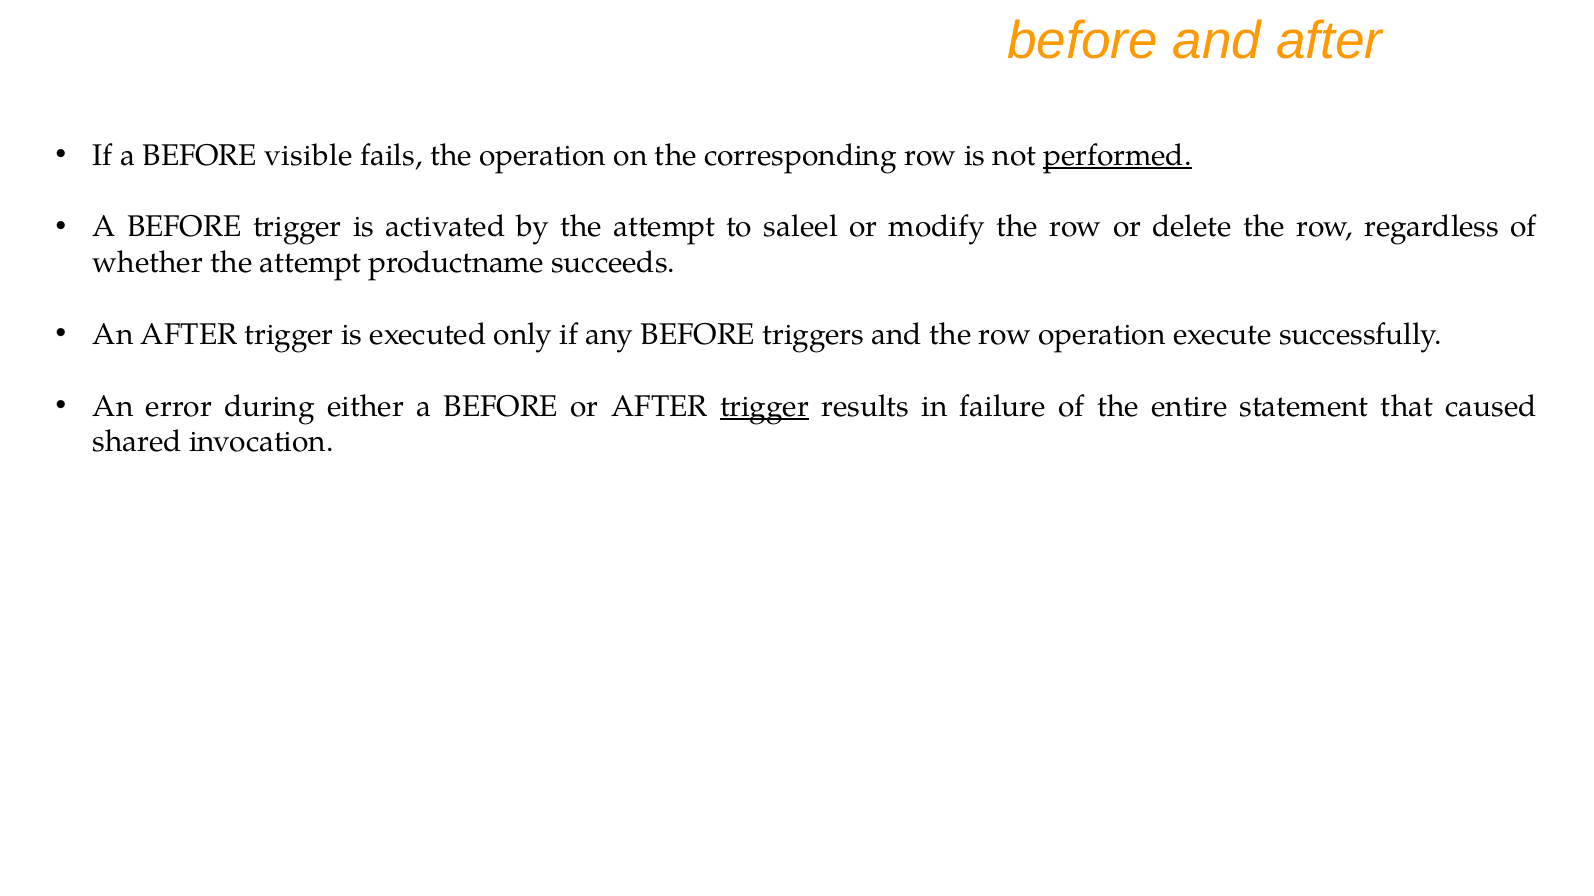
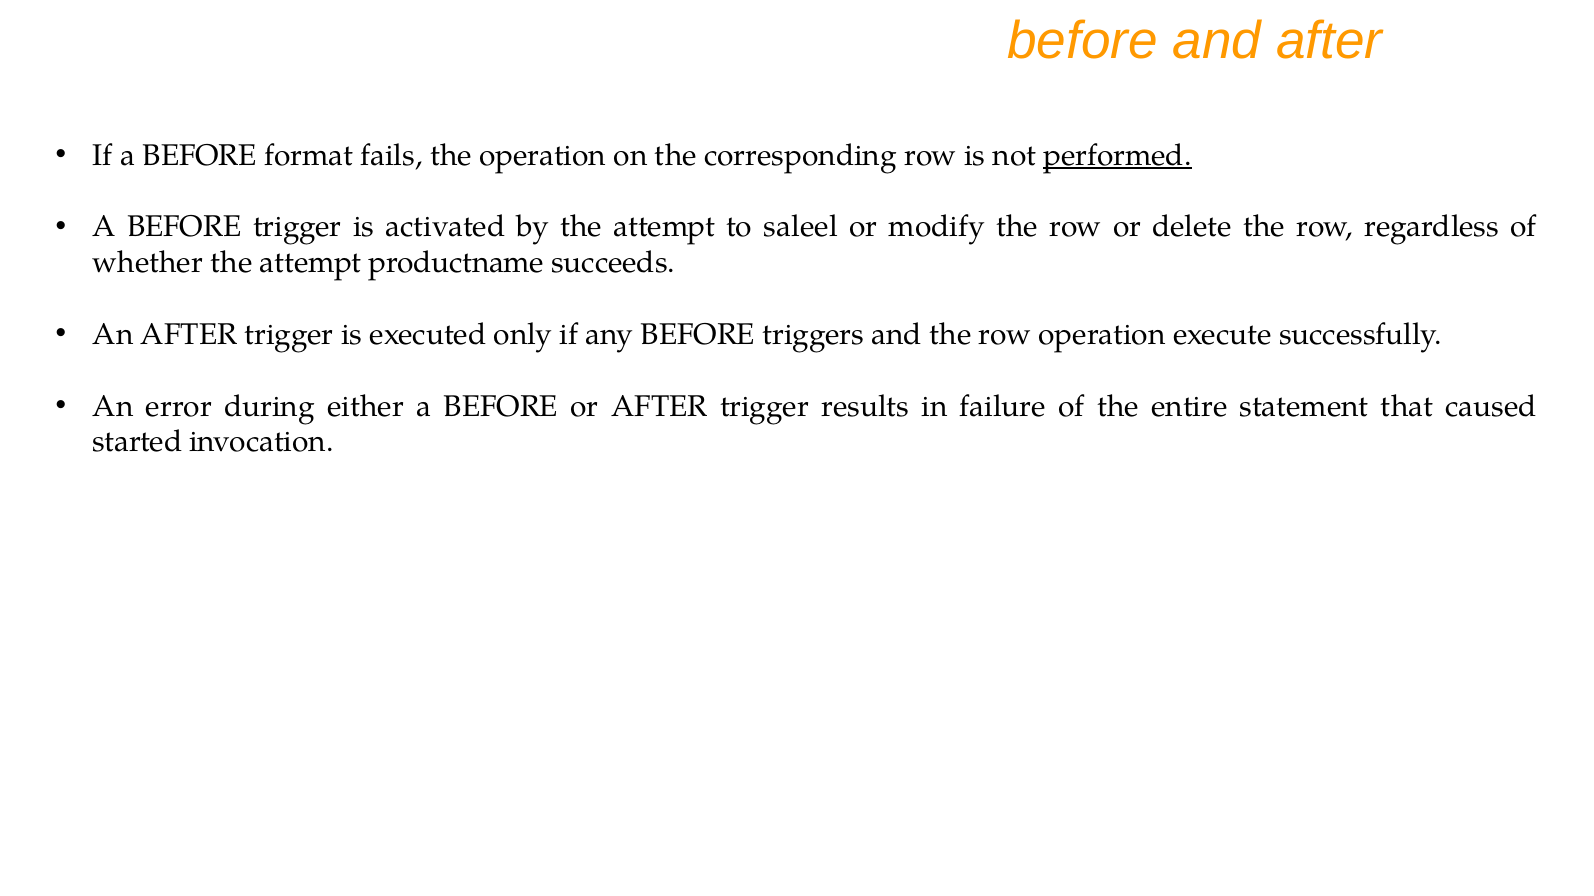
visible: visible -> format
trigger at (765, 406) underline: present -> none
shared: shared -> started
